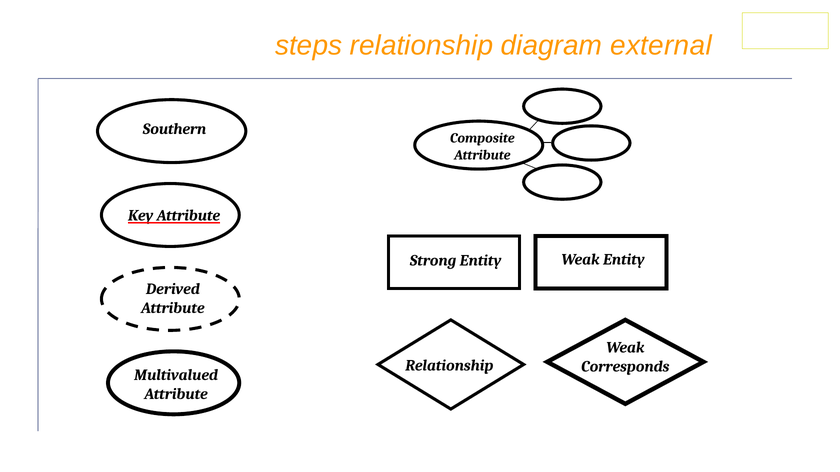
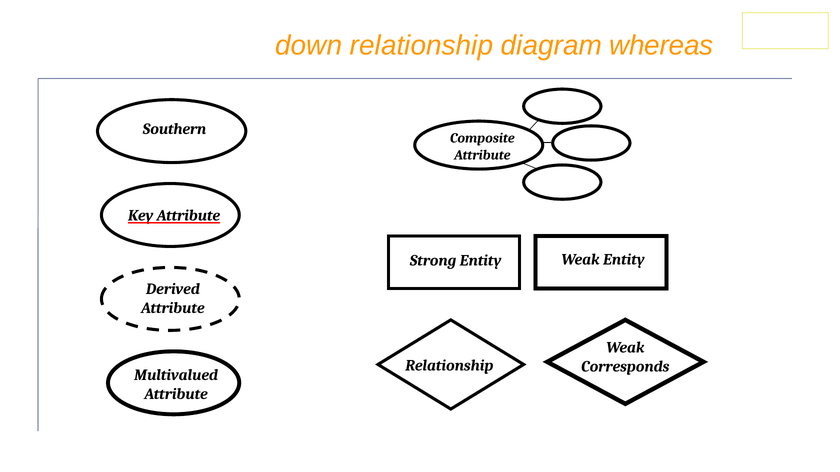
steps: steps -> down
external: external -> whereas
